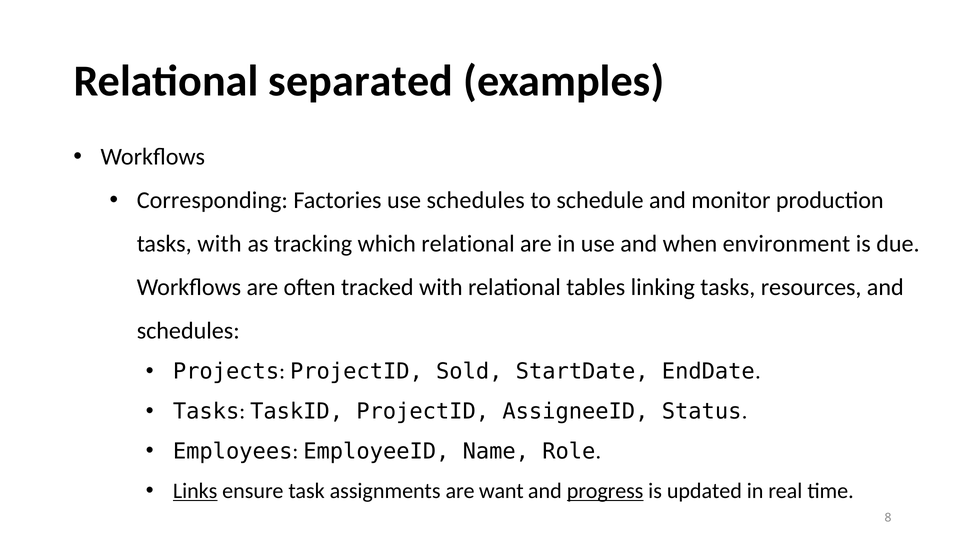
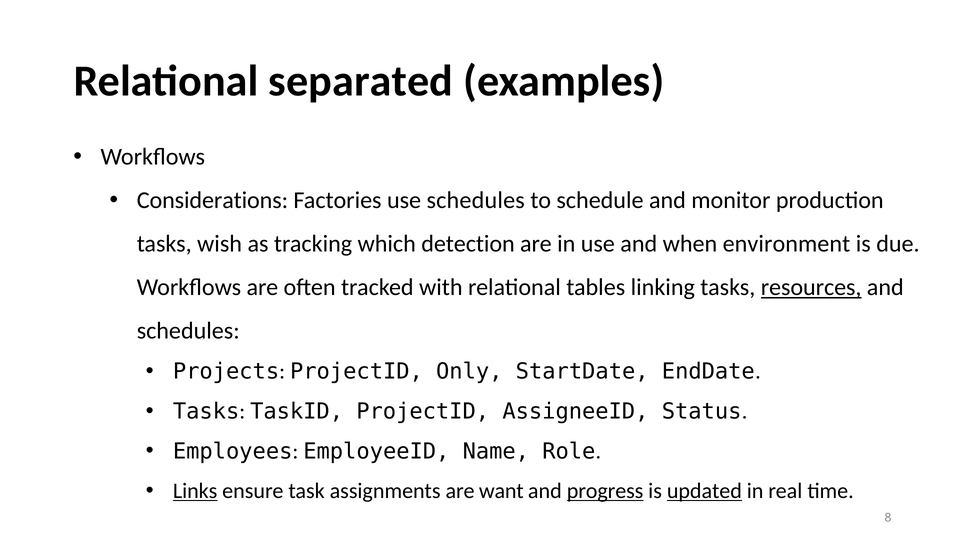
Corresponding: Corresponding -> Considerations
tasks with: with -> wish
which relational: relational -> detection
resources underline: none -> present
Sold: Sold -> Only
updated underline: none -> present
